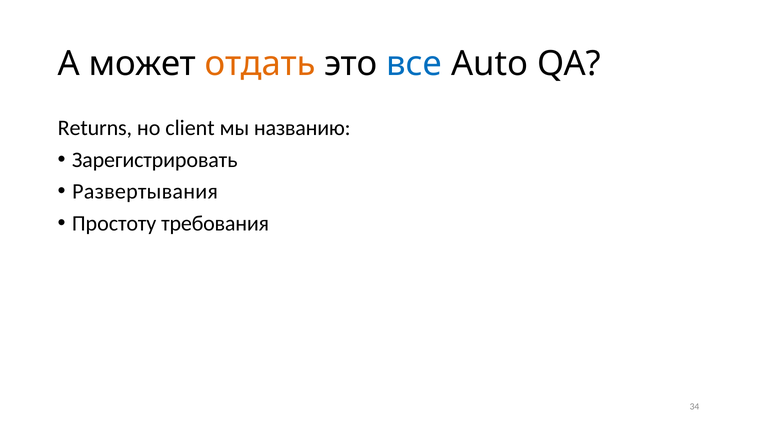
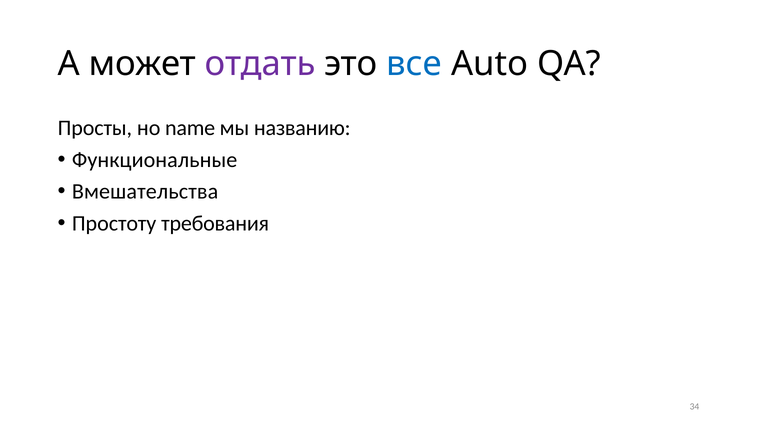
отдать colour: orange -> purple
Returns: Returns -> Просты
client: client -> name
Зарегистрировать: Зарегистрировать -> Функциональные
Развертывания: Развертывания -> Вмешательства
